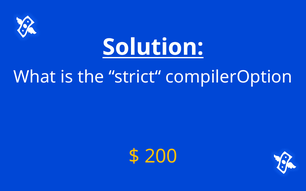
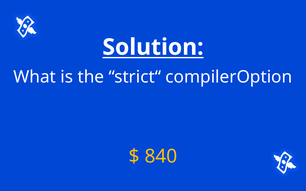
200: 200 -> 840
